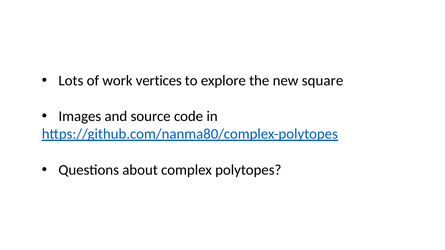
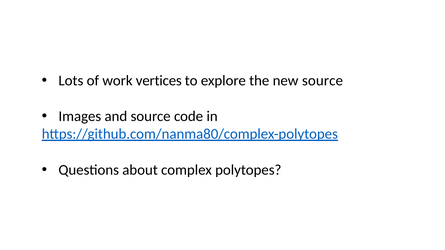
new square: square -> source
